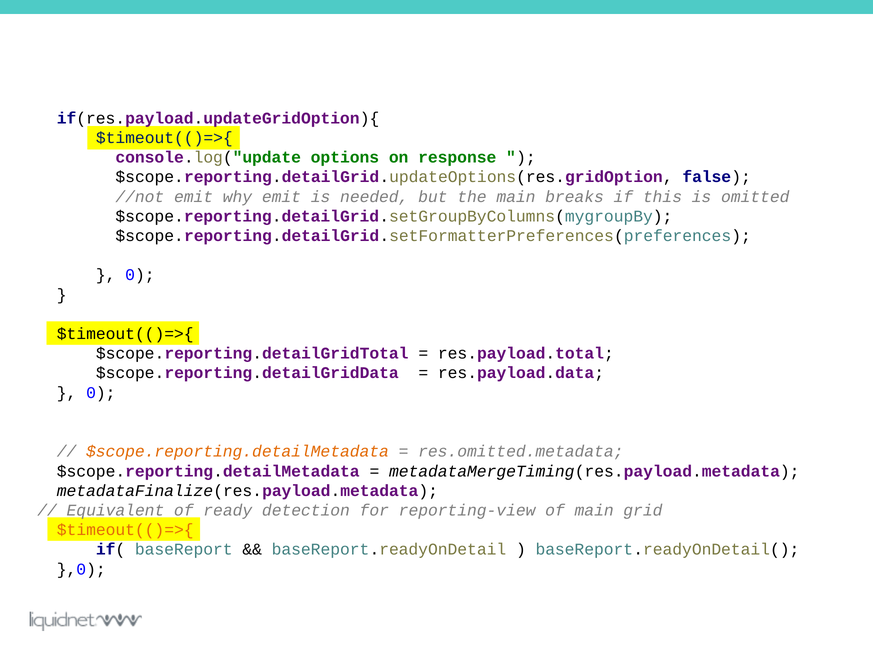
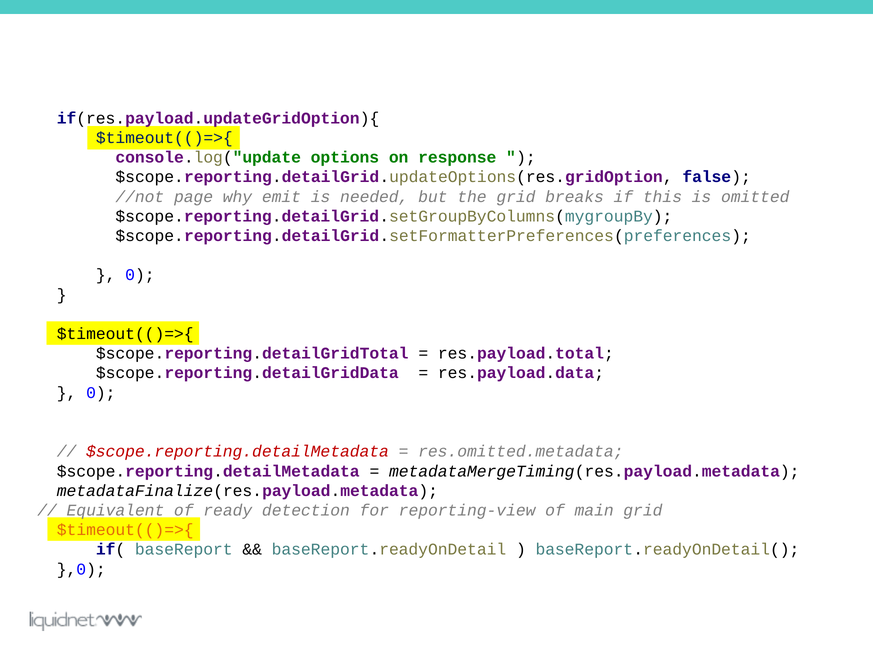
//not emit: emit -> page
the main: main -> grid
$scope.reporting.detailMetadata at (237, 452) colour: orange -> red
